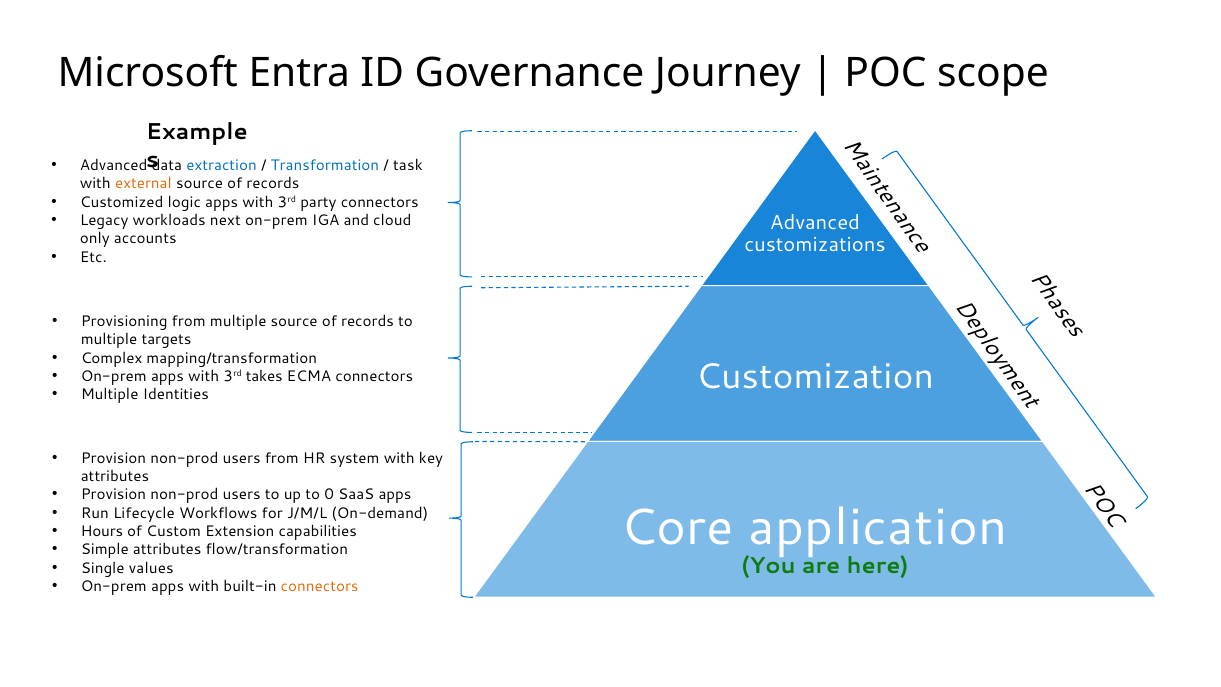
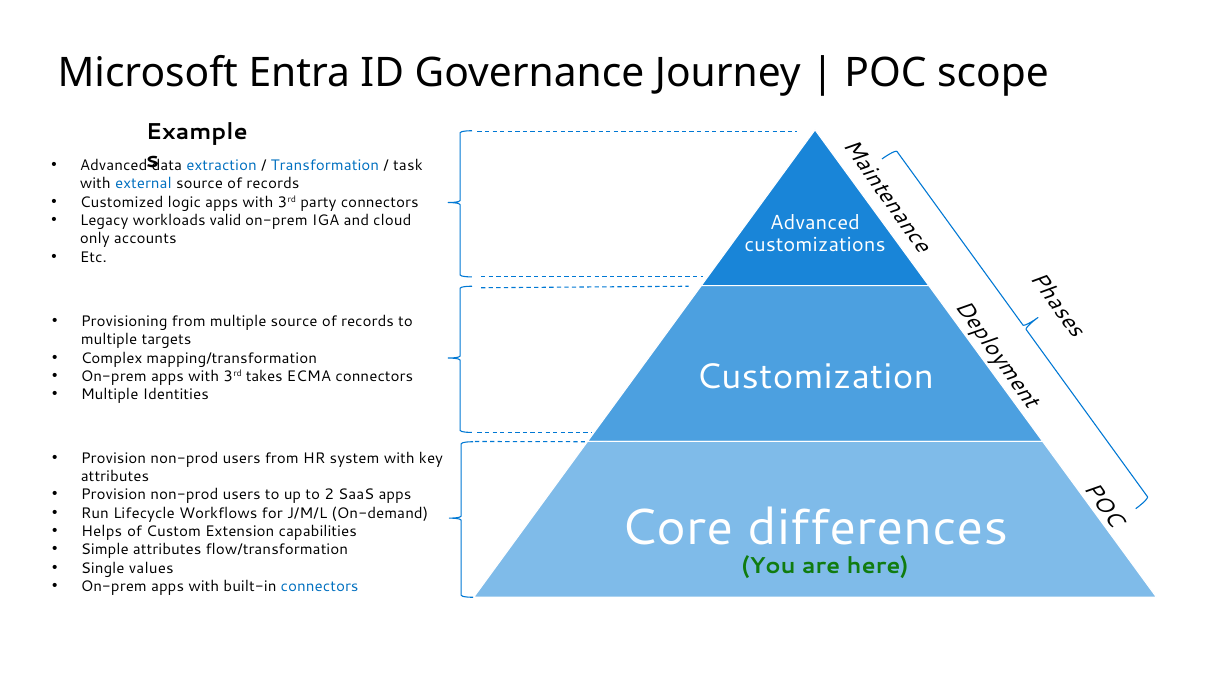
external colour: orange -> blue
next: next -> valid
0: 0 -> 2
application: application -> differences
Hours: Hours -> Helps
connectors at (320, 586) colour: orange -> blue
